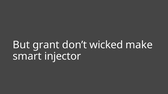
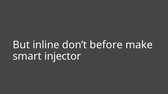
grant: grant -> inline
wicked: wicked -> before
